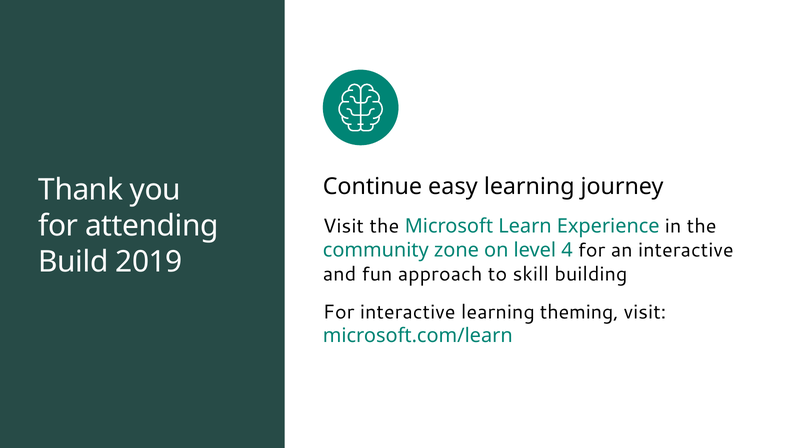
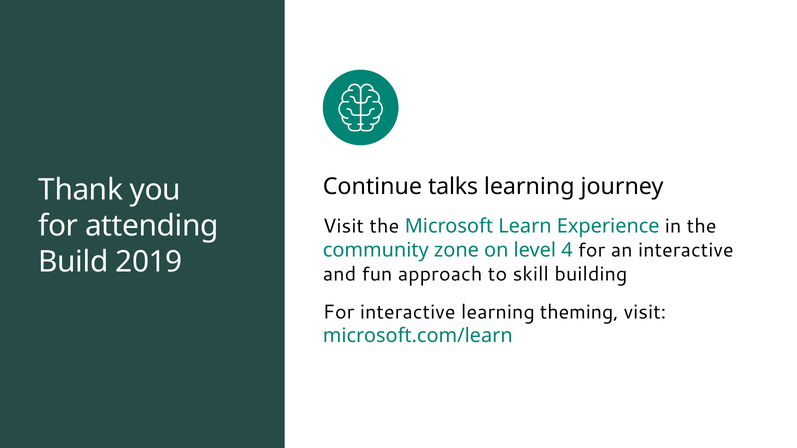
easy: easy -> talks
